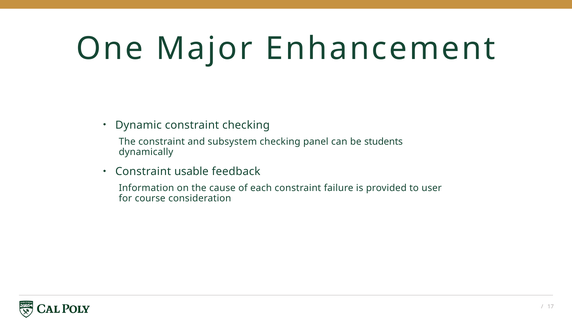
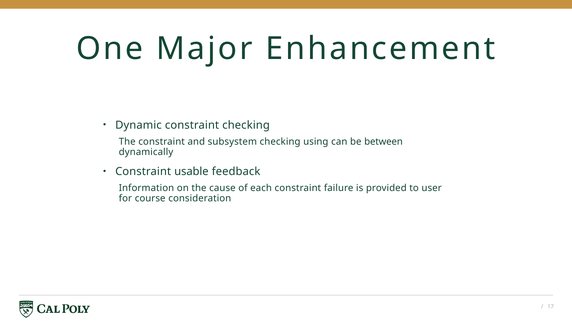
panel: panel -> using
students: students -> between
